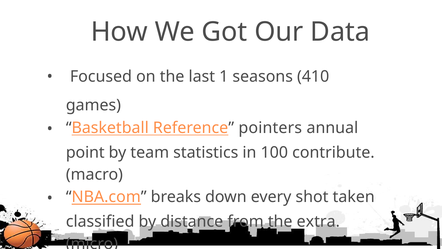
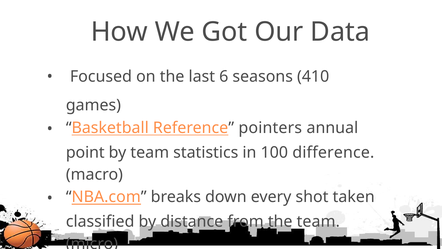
1: 1 -> 6
contribute: contribute -> difference
the extra: extra -> team
